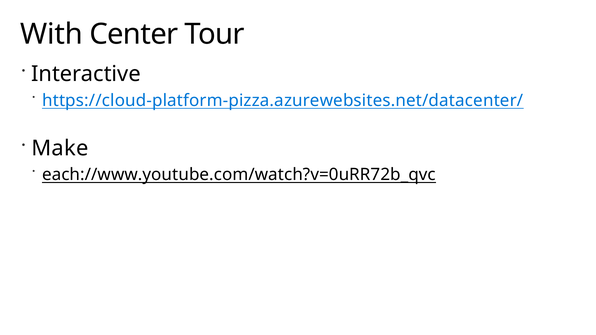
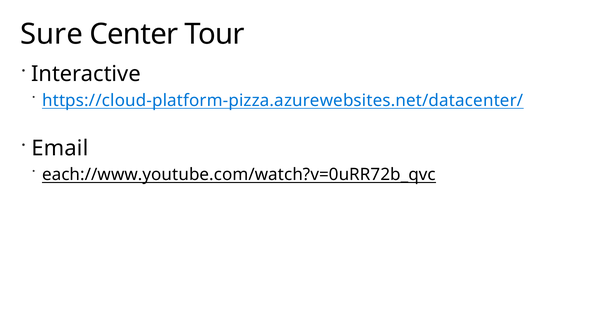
With: With -> Sure
Make: Make -> Email
